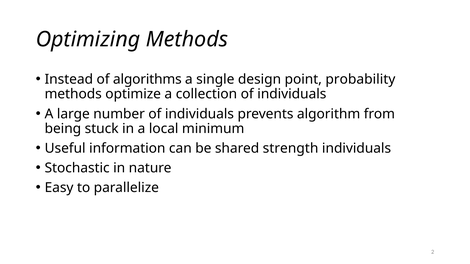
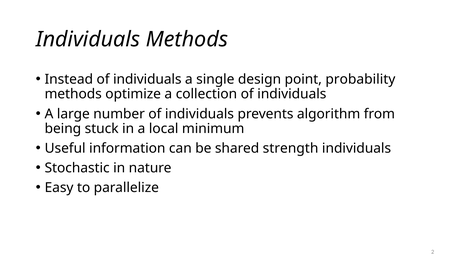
Optimizing at (88, 39): Optimizing -> Individuals
Instead of algorithms: algorithms -> individuals
